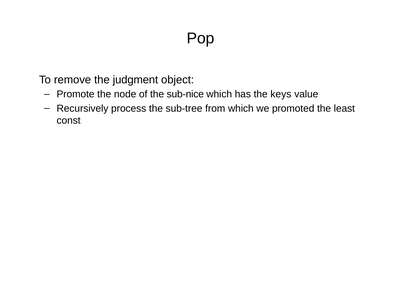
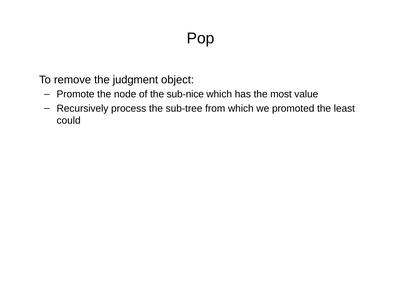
keys: keys -> most
const: const -> could
